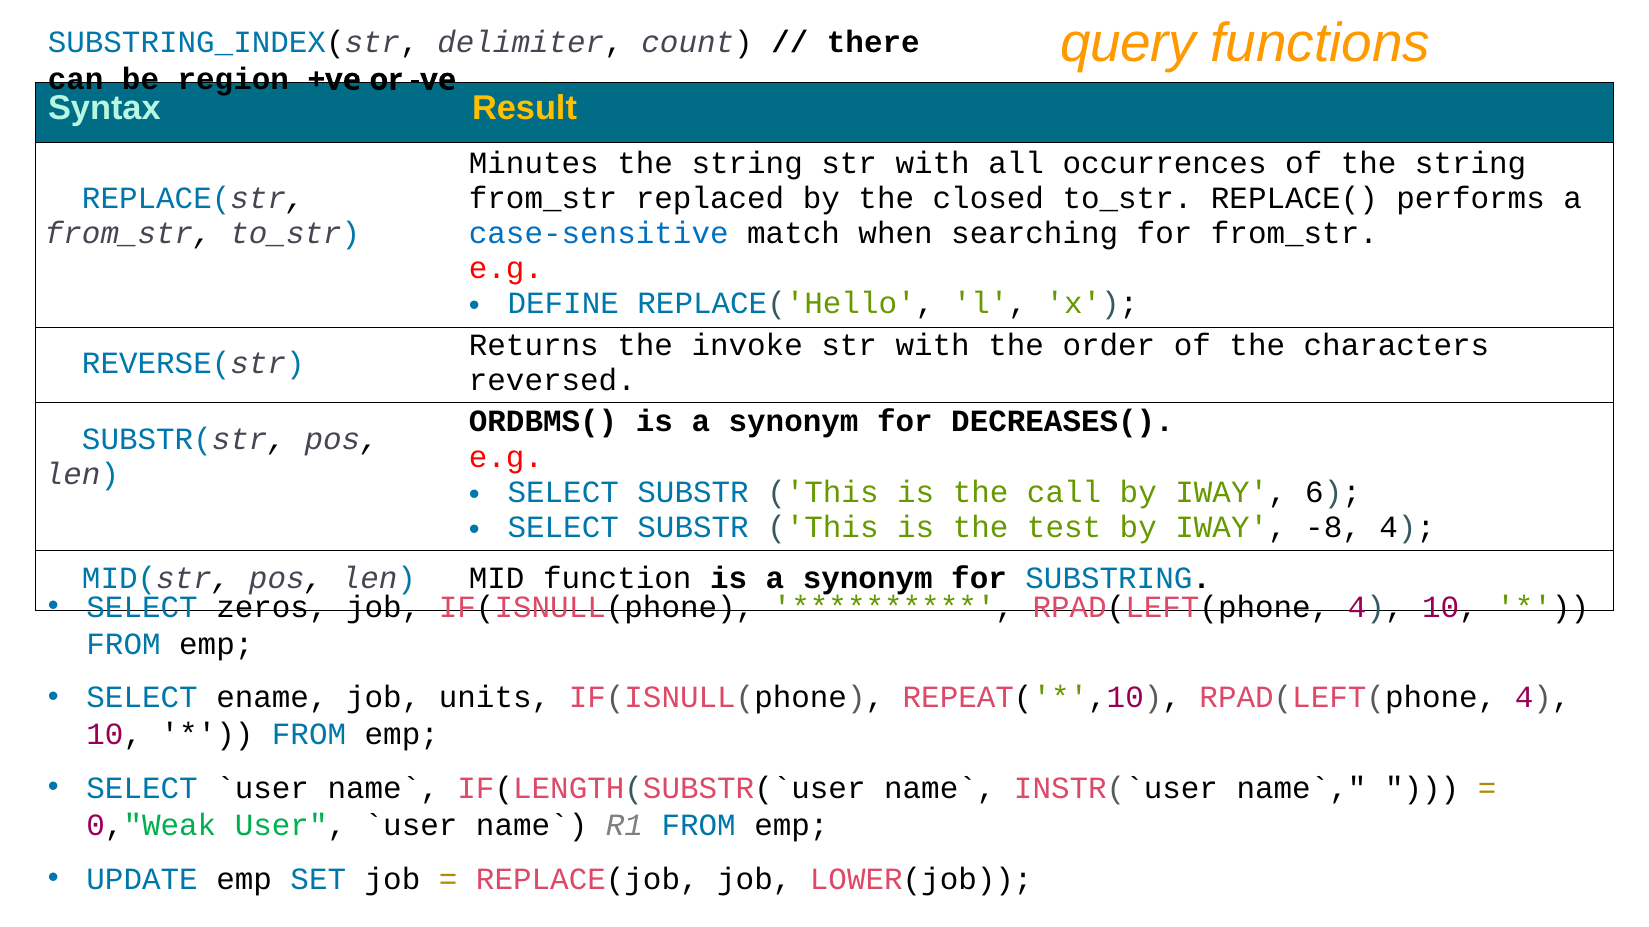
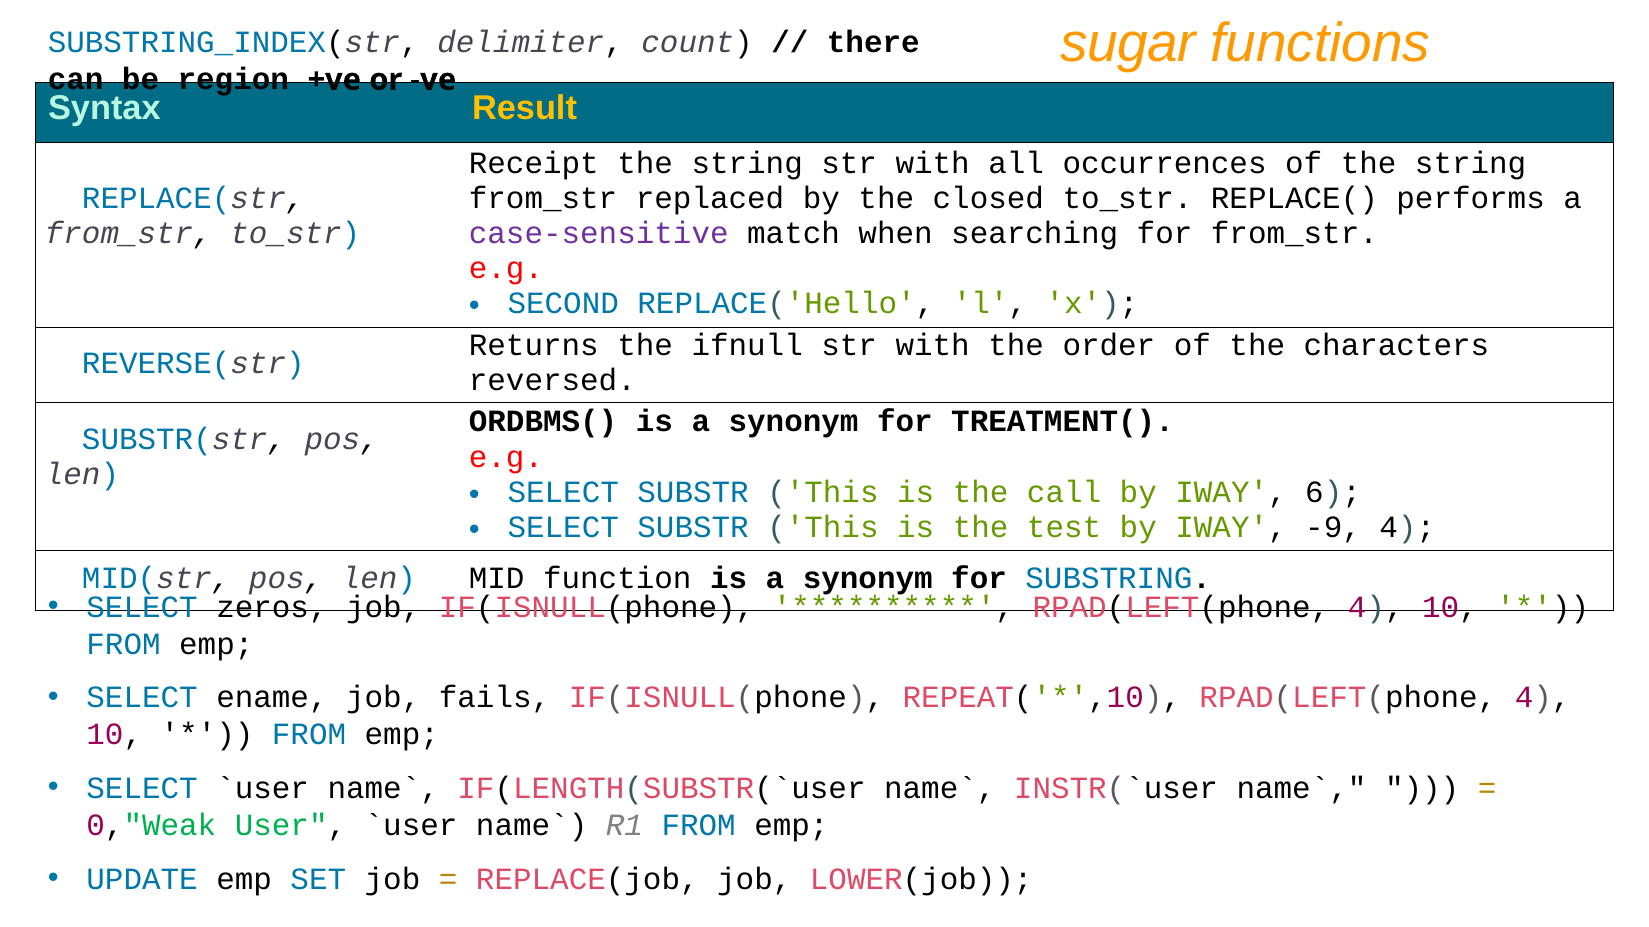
query: query -> sugar
Minutes: Minutes -> Receipt
case-sensitive colour: blue -> purple
DEFINE: DEFINE -> SECOND
invoke: invoke -> ifnull
DECREASES(: DECREASES( -> TREATMENT(
-8: -8 -> -9
units: units -> fails
